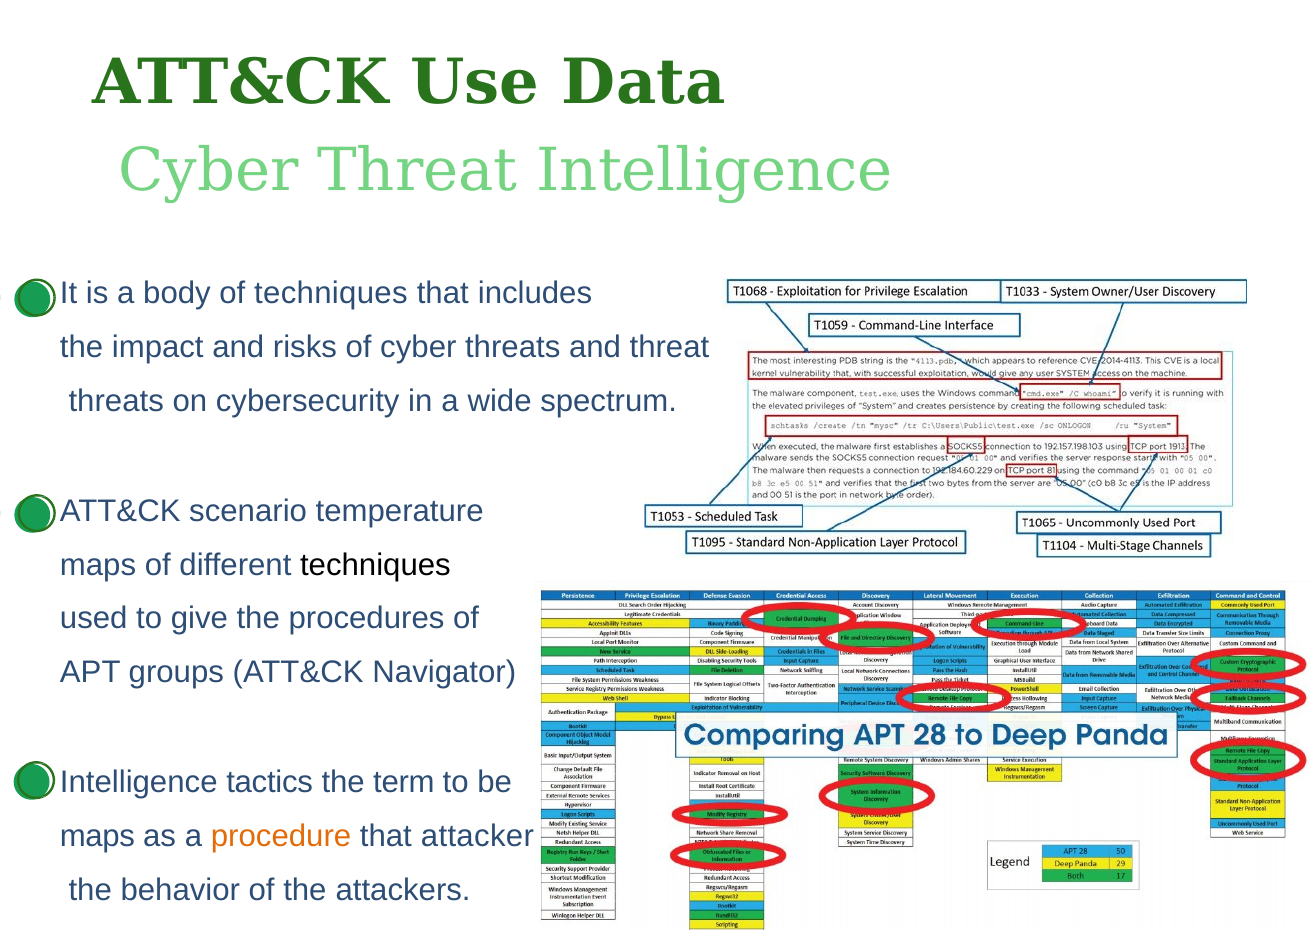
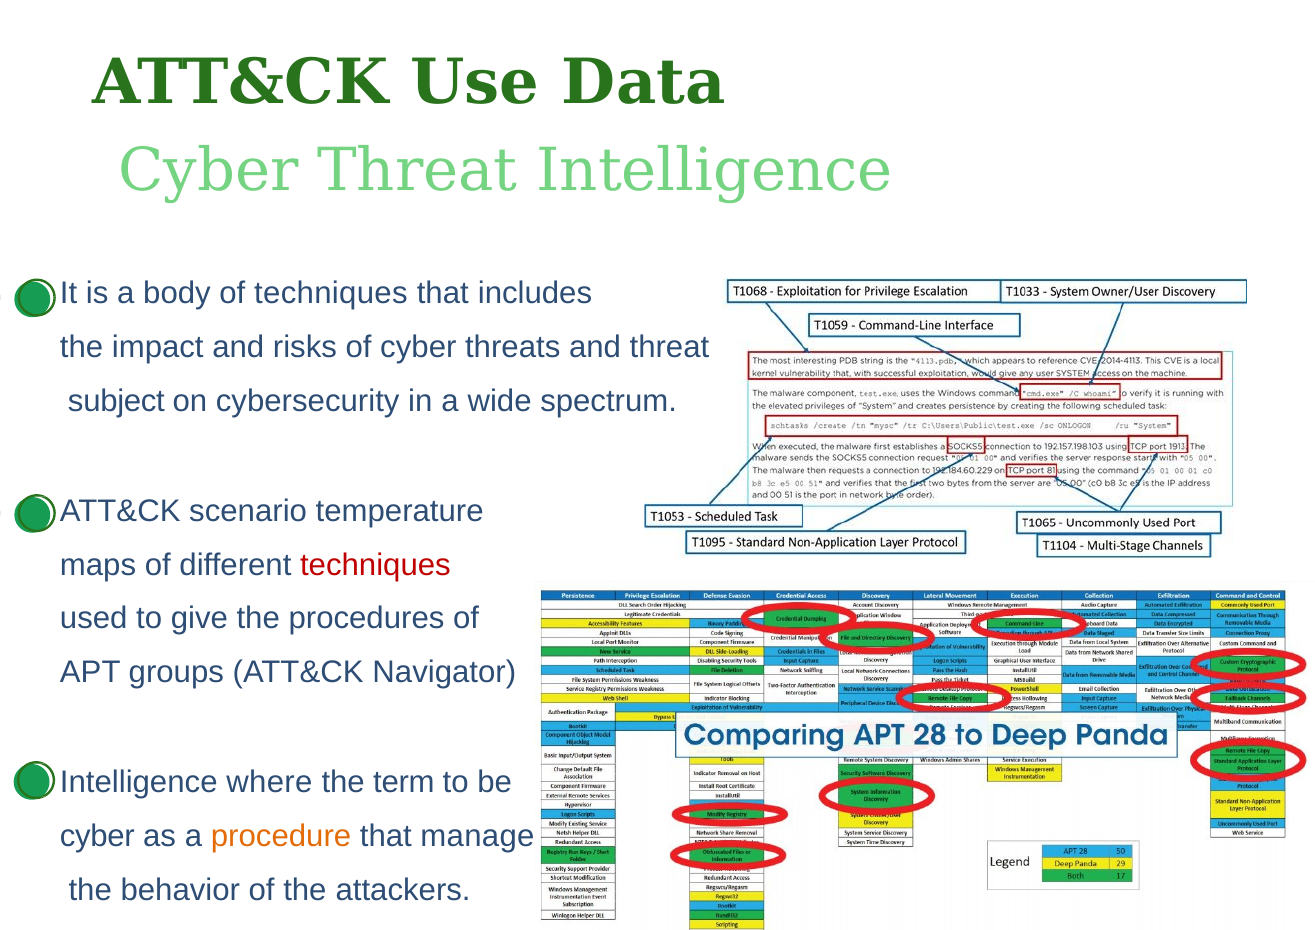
threats at (116, 401): threats -> subject
techniques at (375, 565) colour: black -> red
tactics: tactics -> where
maps at (97, 836): maps -> cyber
attacker: attacker -> manage
